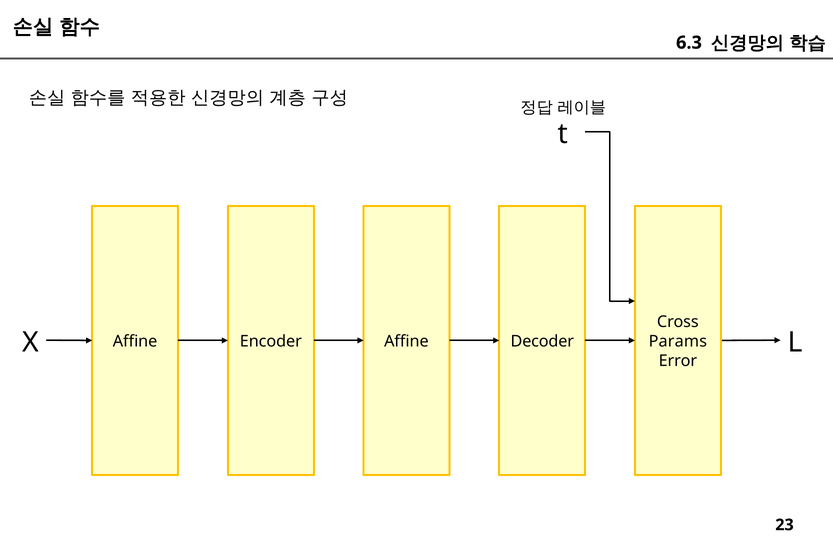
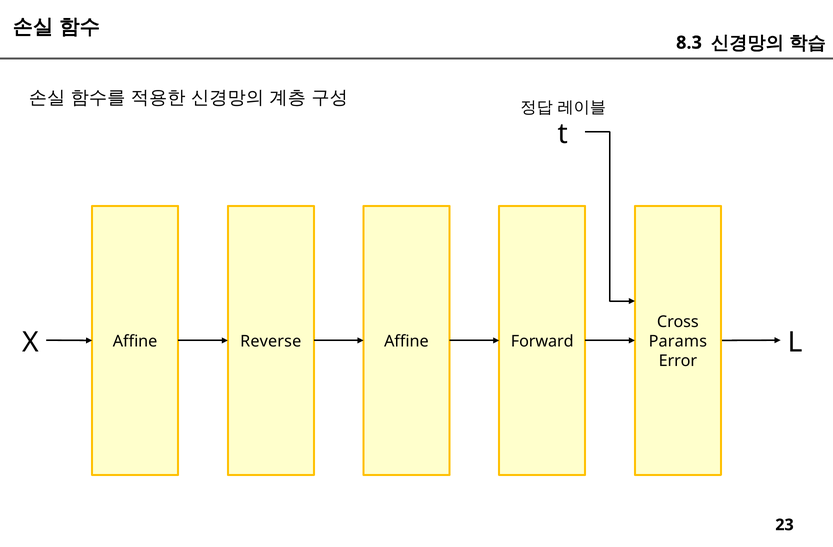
6.3: 6.3 -> 8.3
Encoder: Encoder -> Reverse
Decoder: Decoder -> Forward
